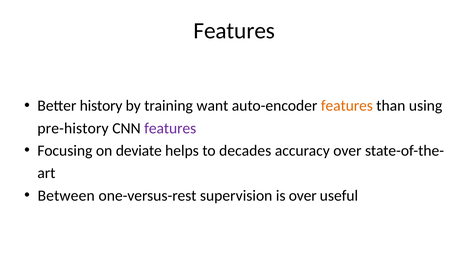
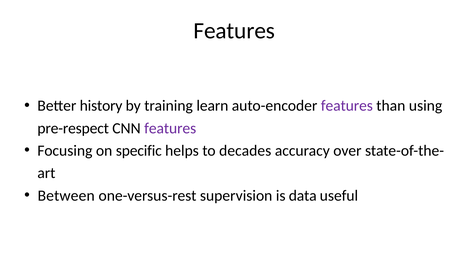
want: want -> learn
features at (347, 106) colour: orange -> purple
pre-history: pre-history -> pre-respect
deviate: deviate -> specific
is over: over -> data
